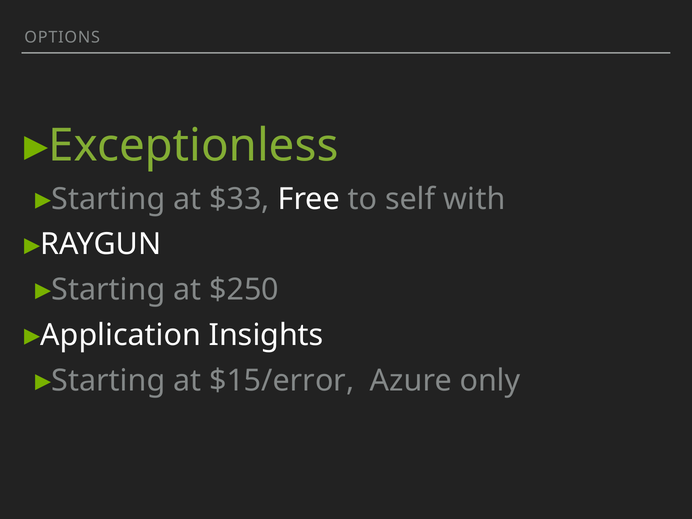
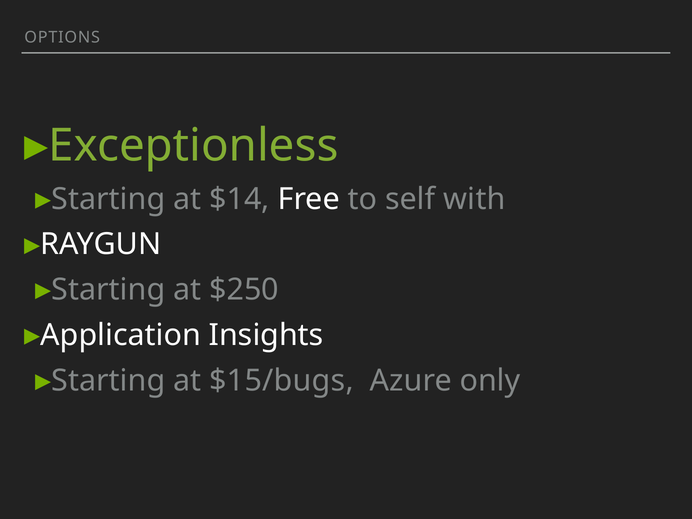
$33: $33 -> $14
$15/error: $15/error -> $15/bugs
